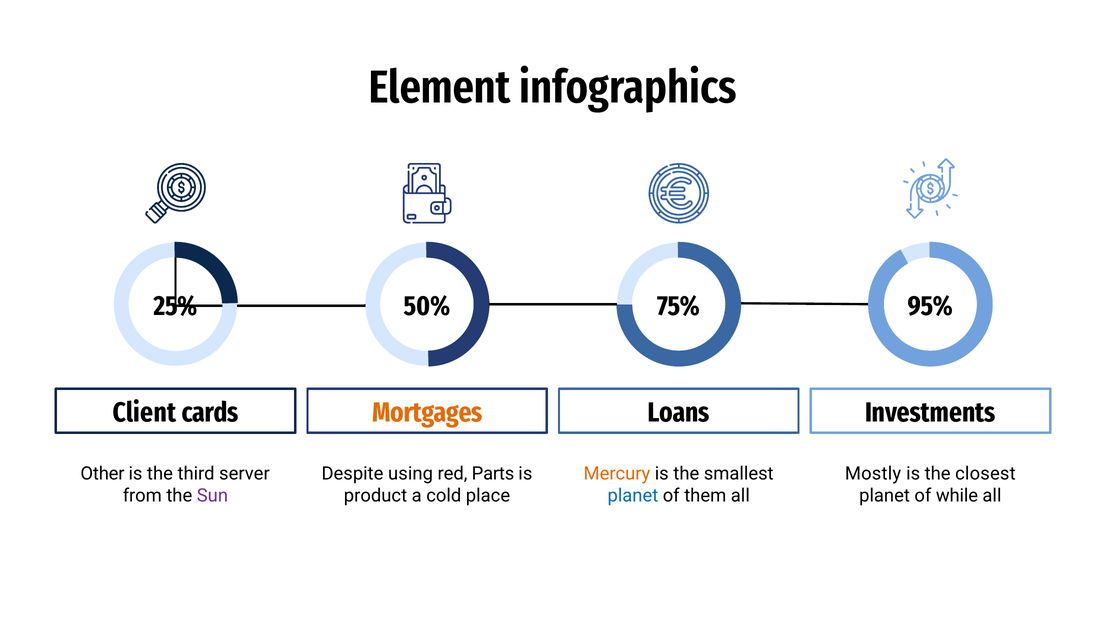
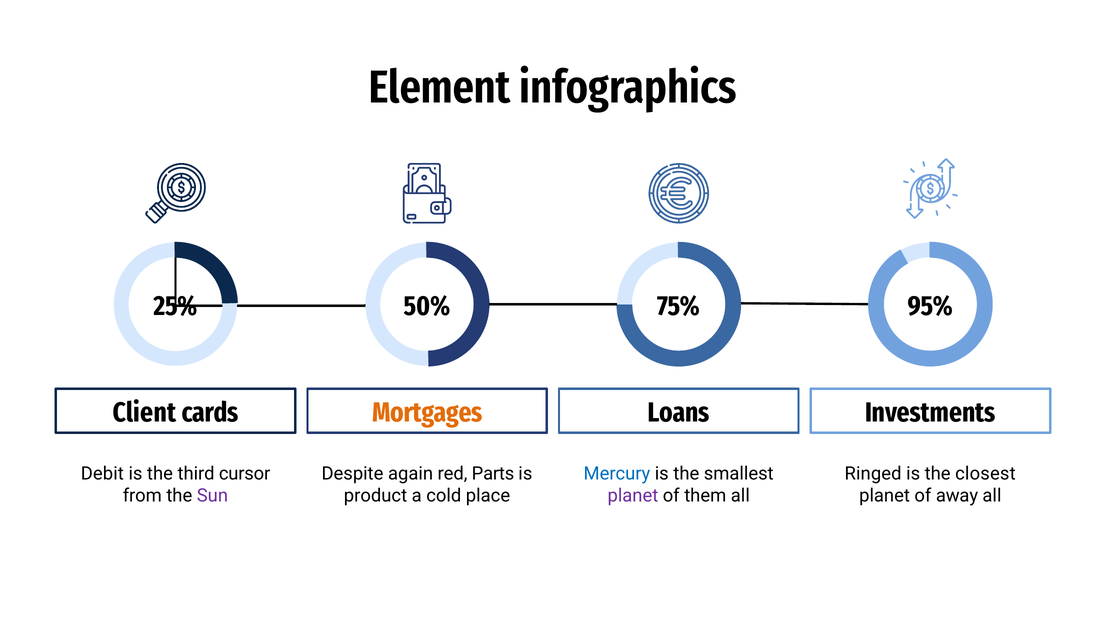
Other: Other -> Debit
server: server -> cursor
using: using -> again
Mercury colour: orange -> blue
Mostly: Mostly -> Ringed
planet at (633, 496) colour: blue -> purple
while: while -> away
